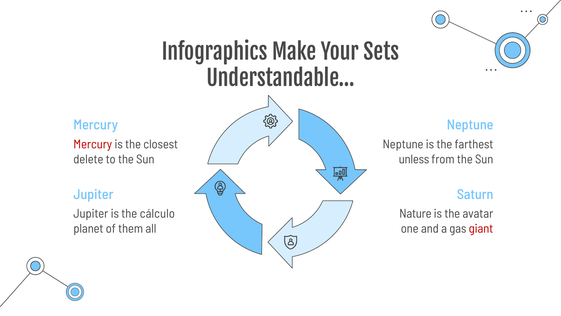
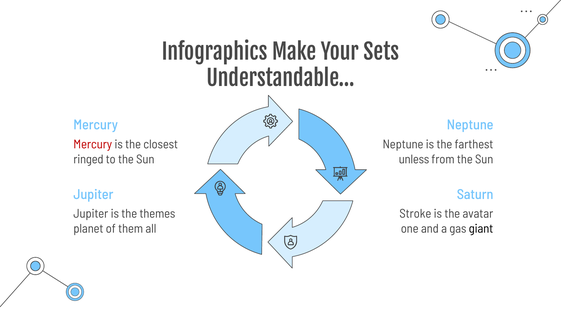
delete: delete -> ringed
cálculo: cálculo -> themes
Nature: Nature -> Stroke
giant colour: red -> black
